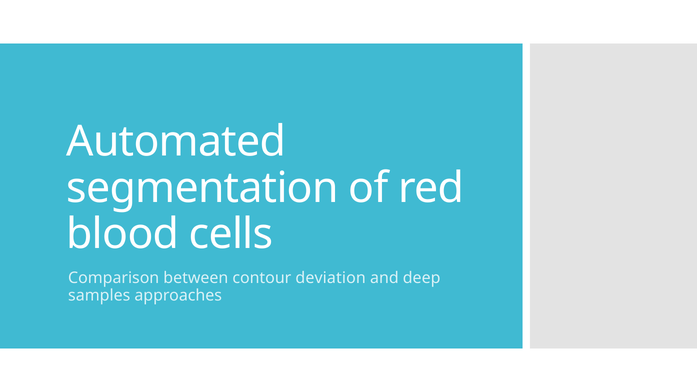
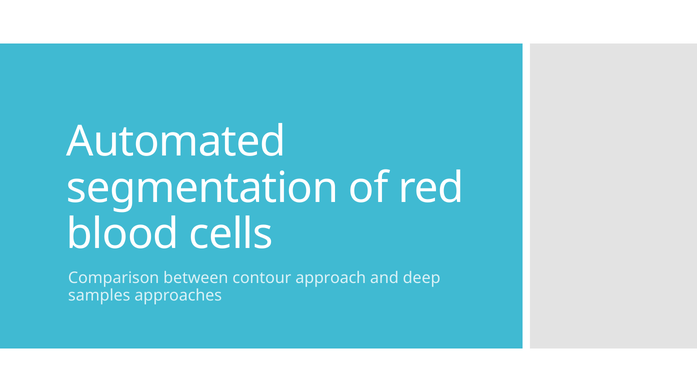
deviation: deviation -> approach
